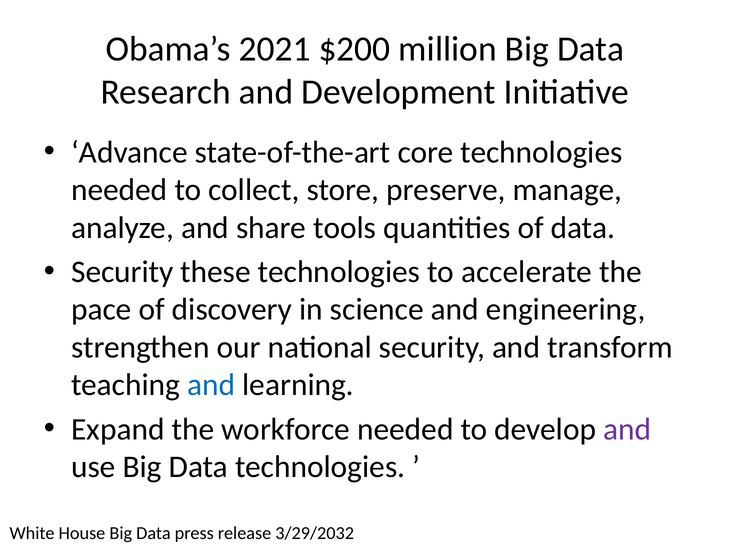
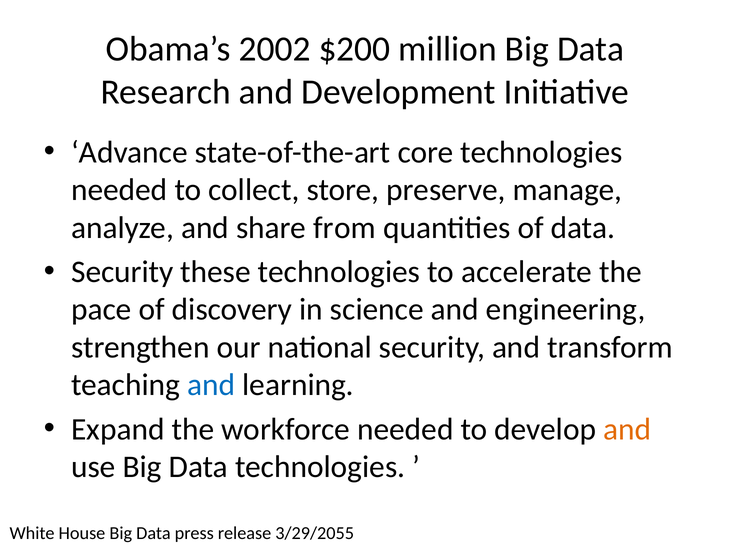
2021: 2021 -> 2002
tools: tools -> from
and at (627, 430) colour: purple -> orange
3/29/2032: 3/29/2032 -> 3/29/2055
